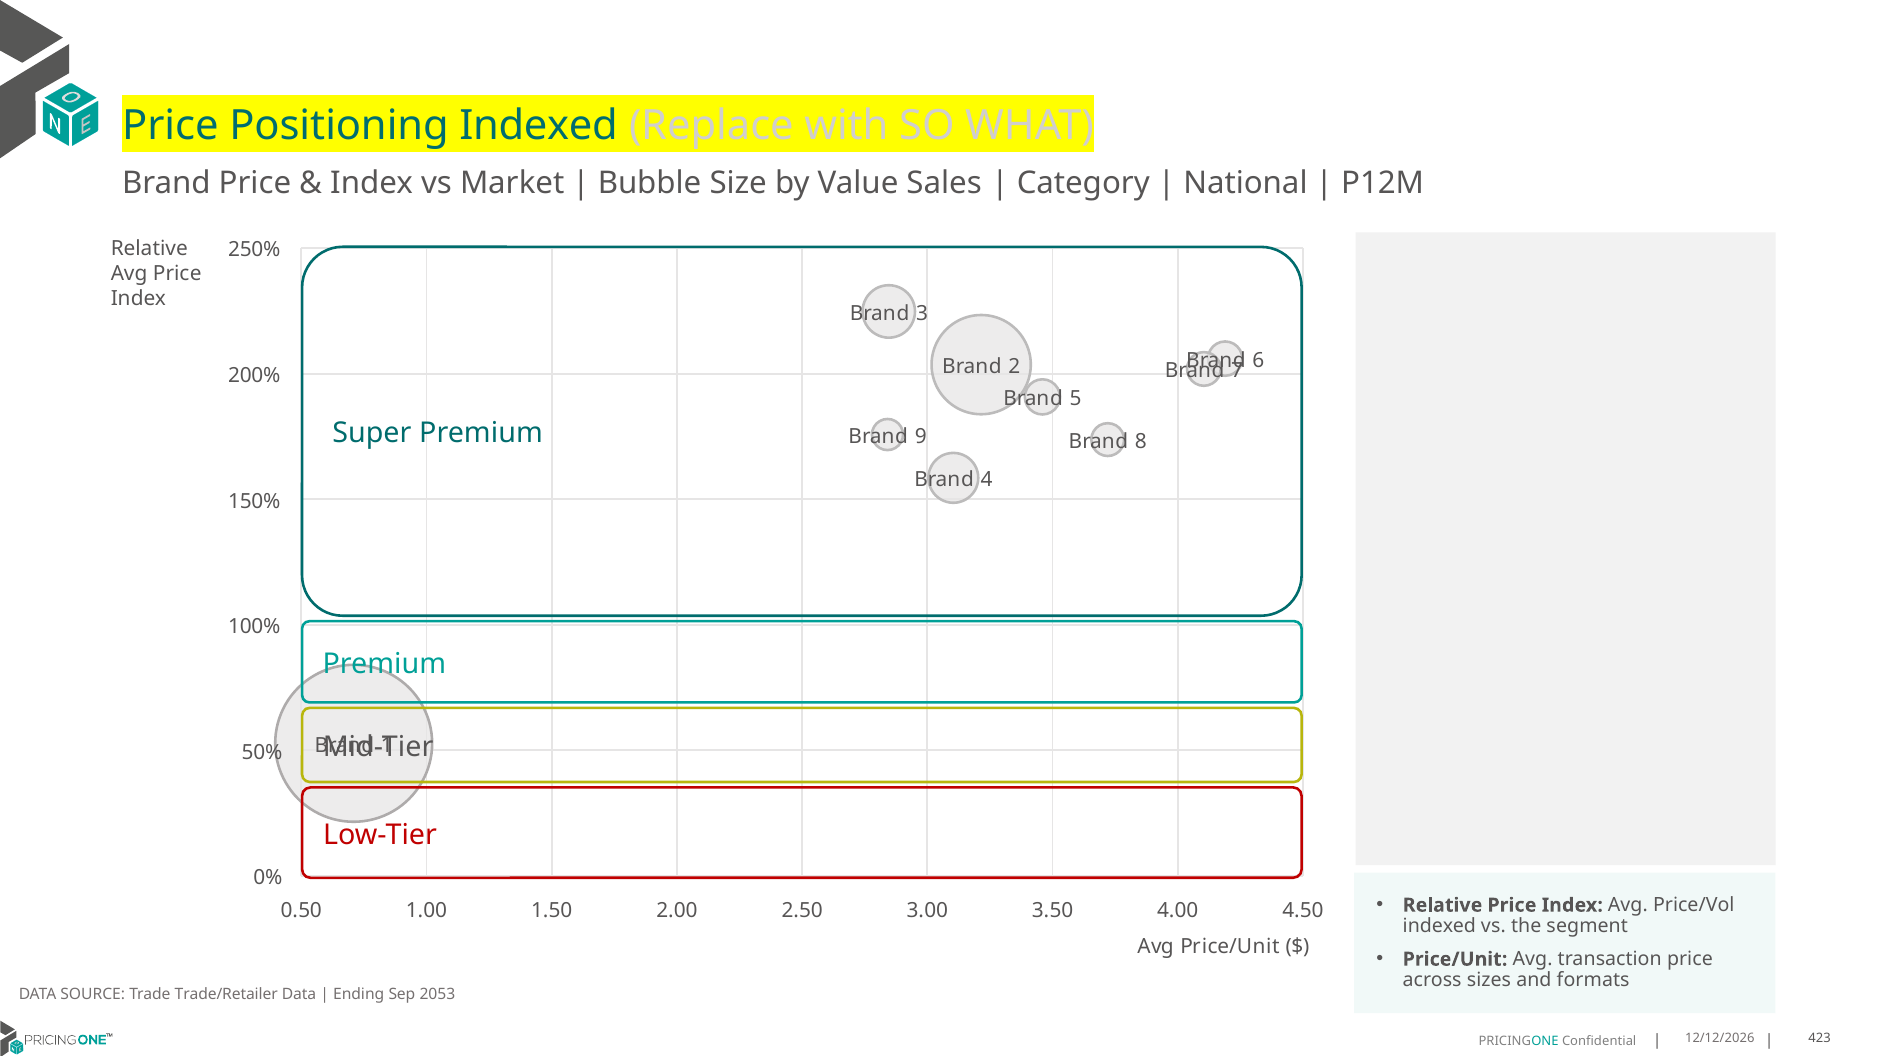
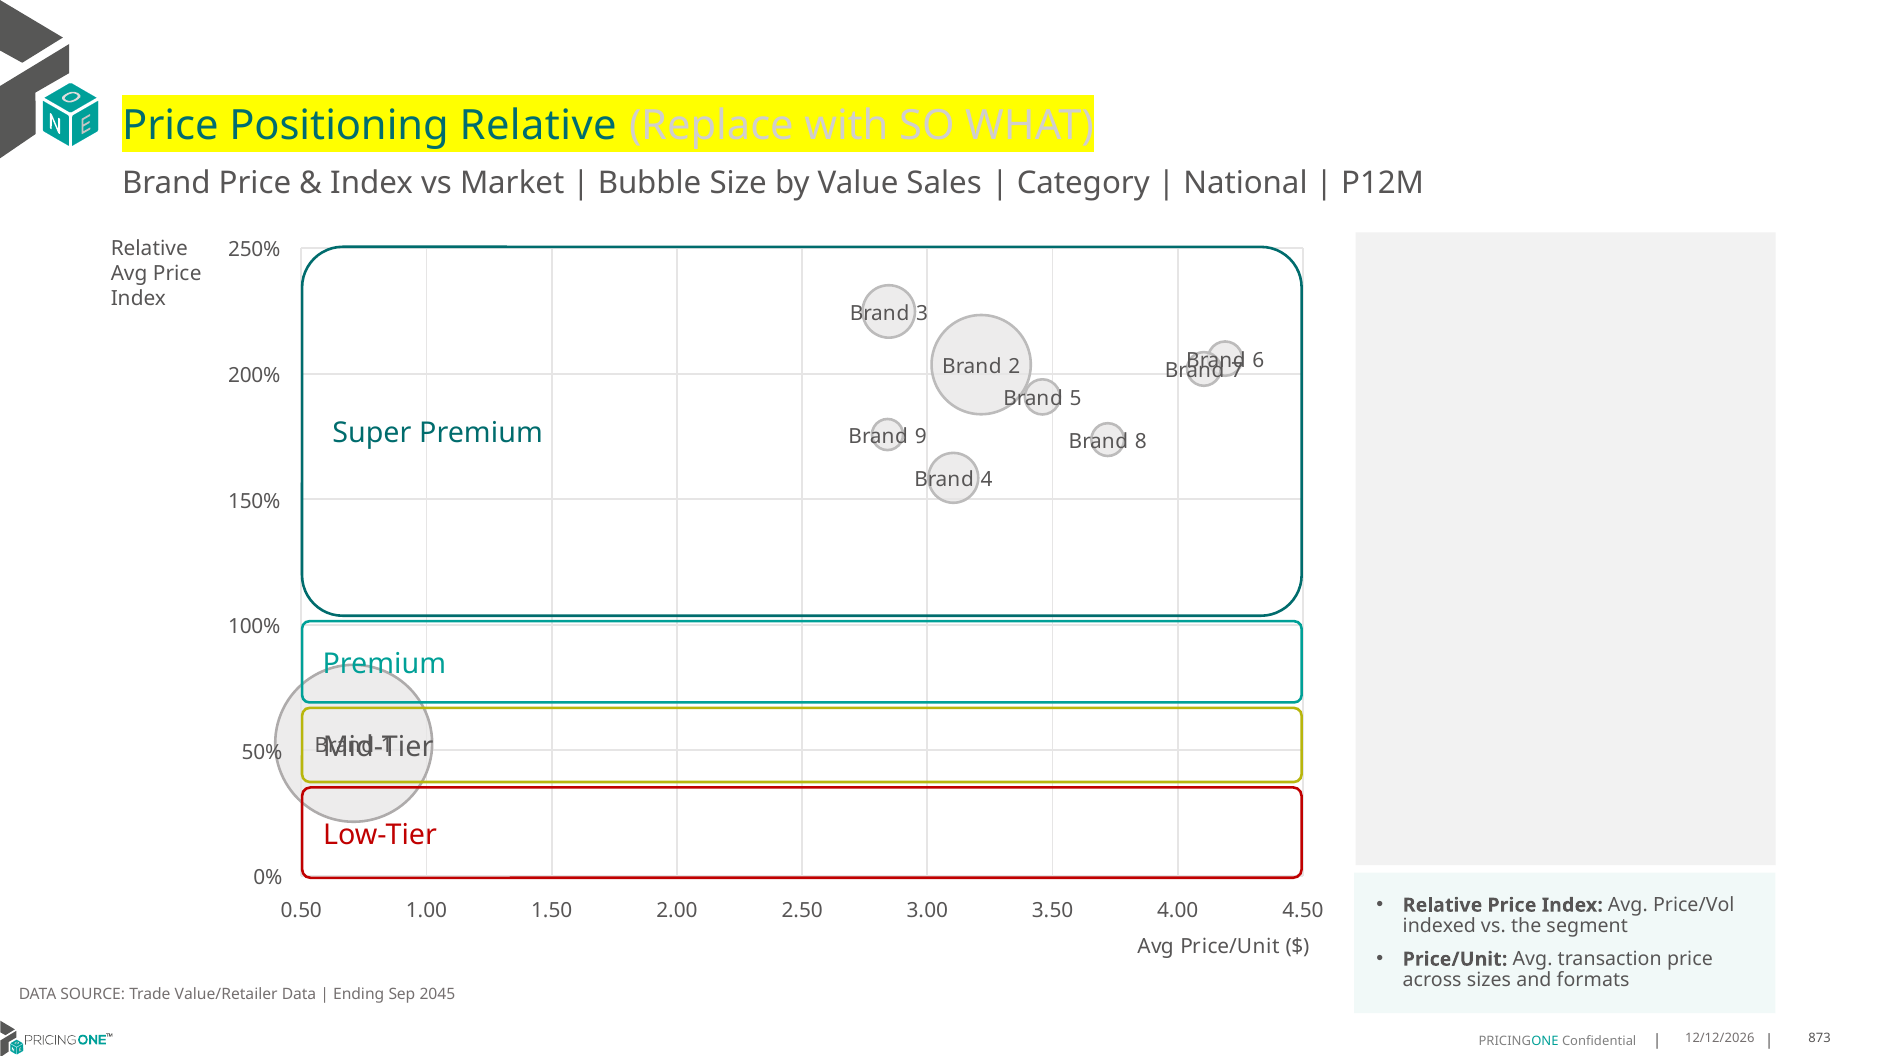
Positioning Indexed: Indexed -> Relative
Trade/Retailer: Trade/Retailer -> Value/Retailer
2053: 2053 -> 2045
423: 423 -> 873
